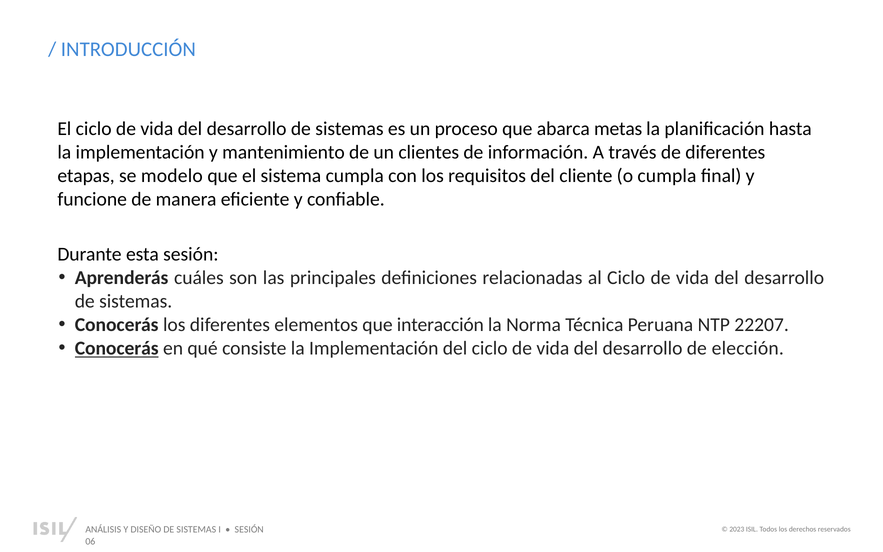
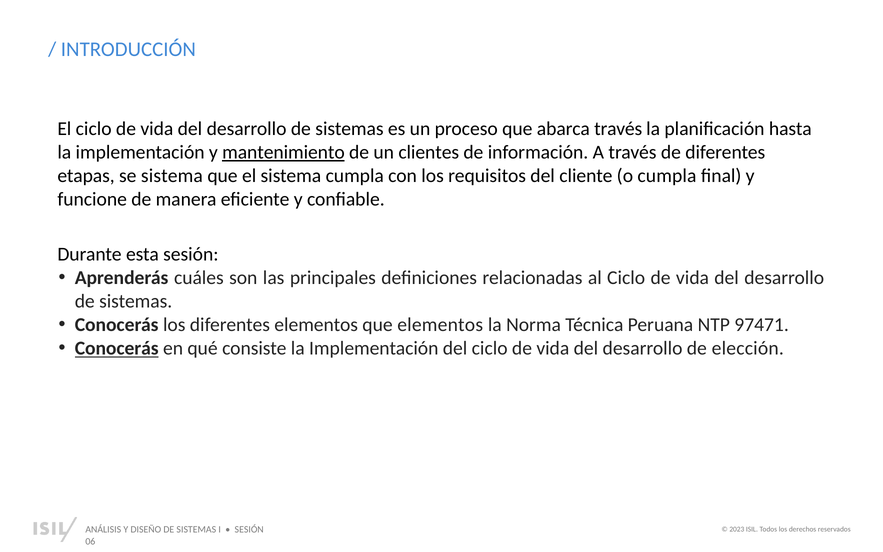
abarca metas: metas -> través
mantenimiento underline: none -> present
se modelo: modelo -> sistema
que interacción: interacción -> elementos
22207: 22207 -> 97471
